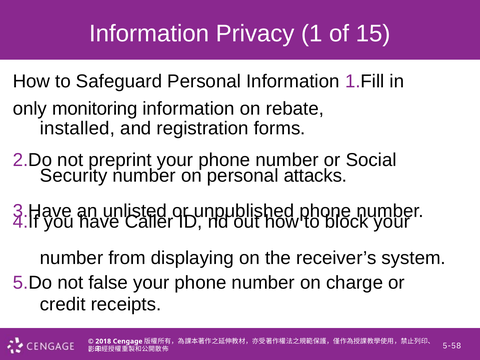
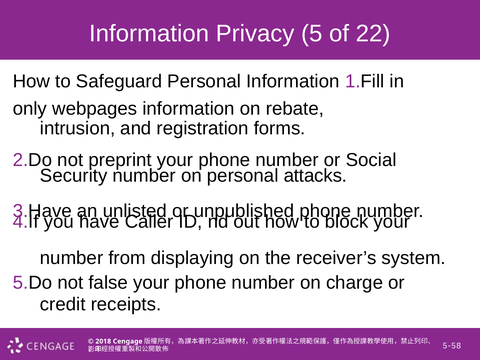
1: 1 -> 5
15: 15 -> 22
monitoring: monitoring -> webpages
installed: installed -> intrusion
